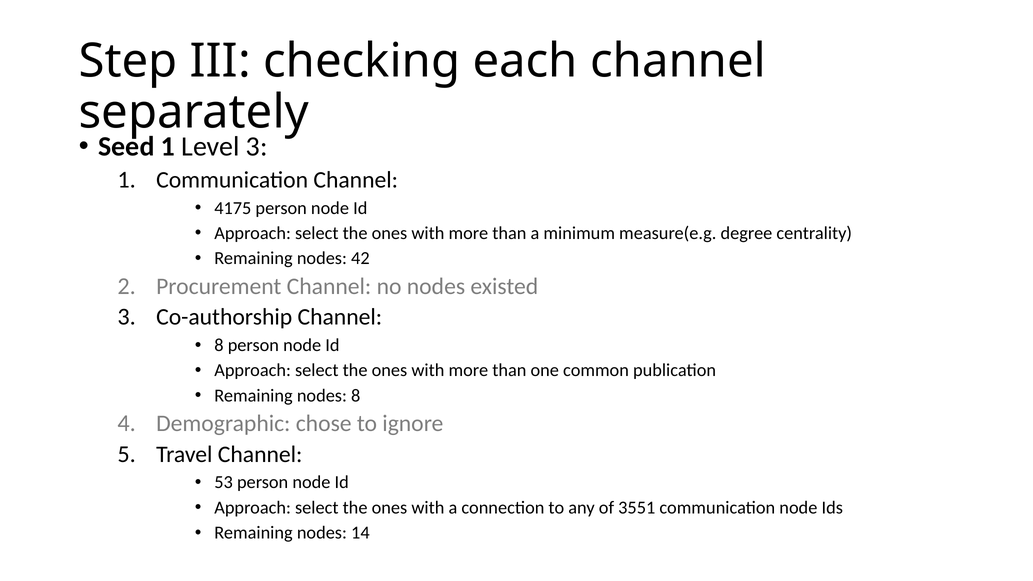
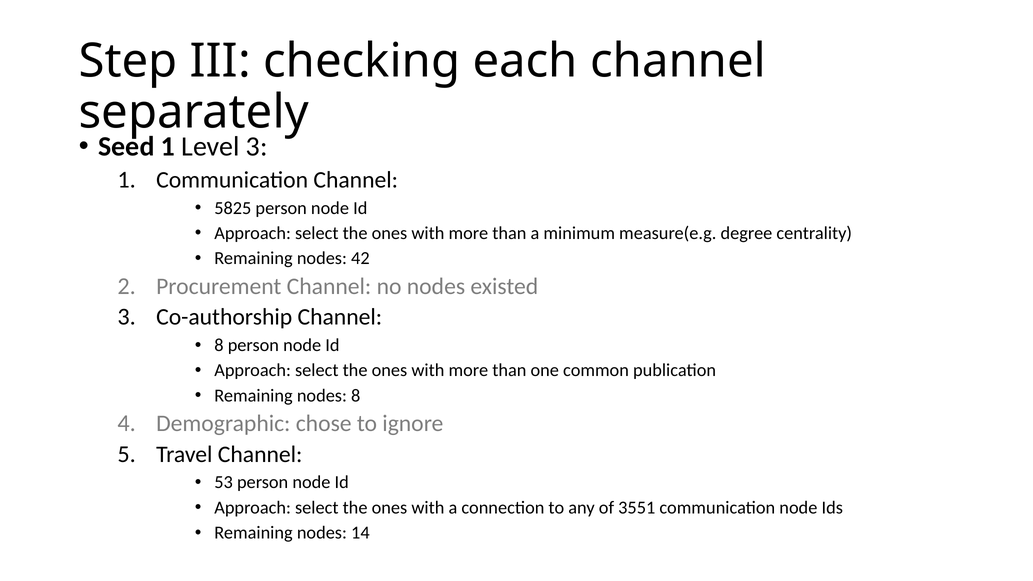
4175: 4175 -> 5825
